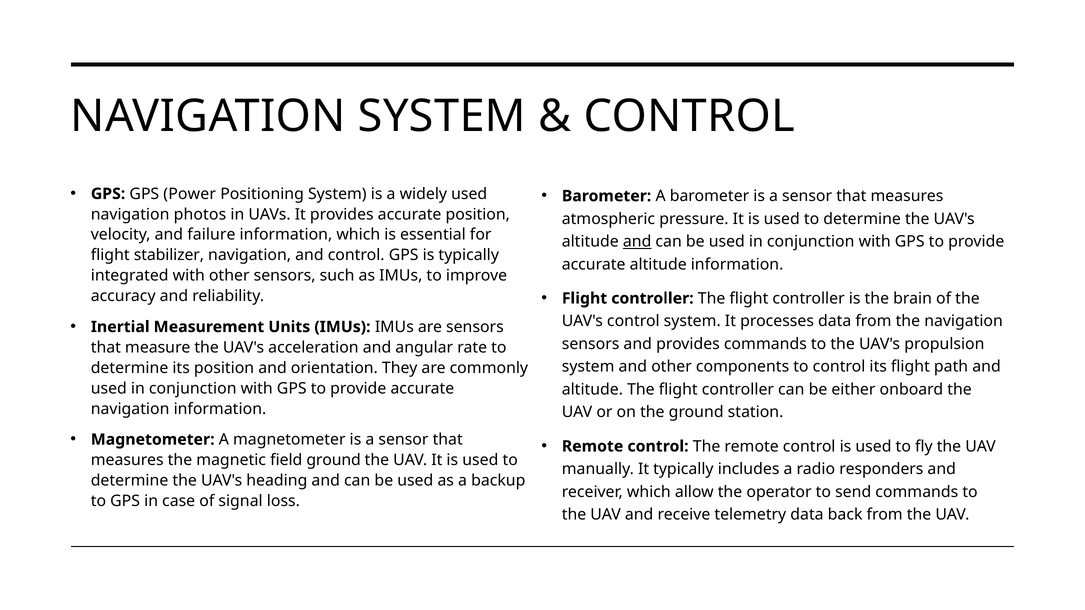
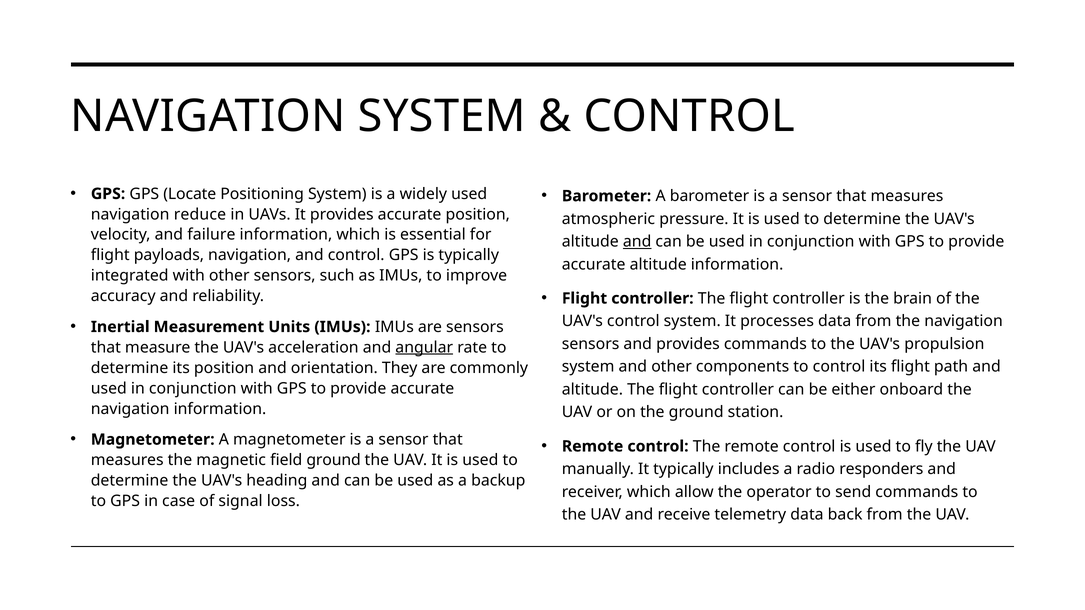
Power: Power -> Locate
photos: photos -> reduce
stabilizer: stabilizer -> payloads
angular underline: none -> present
